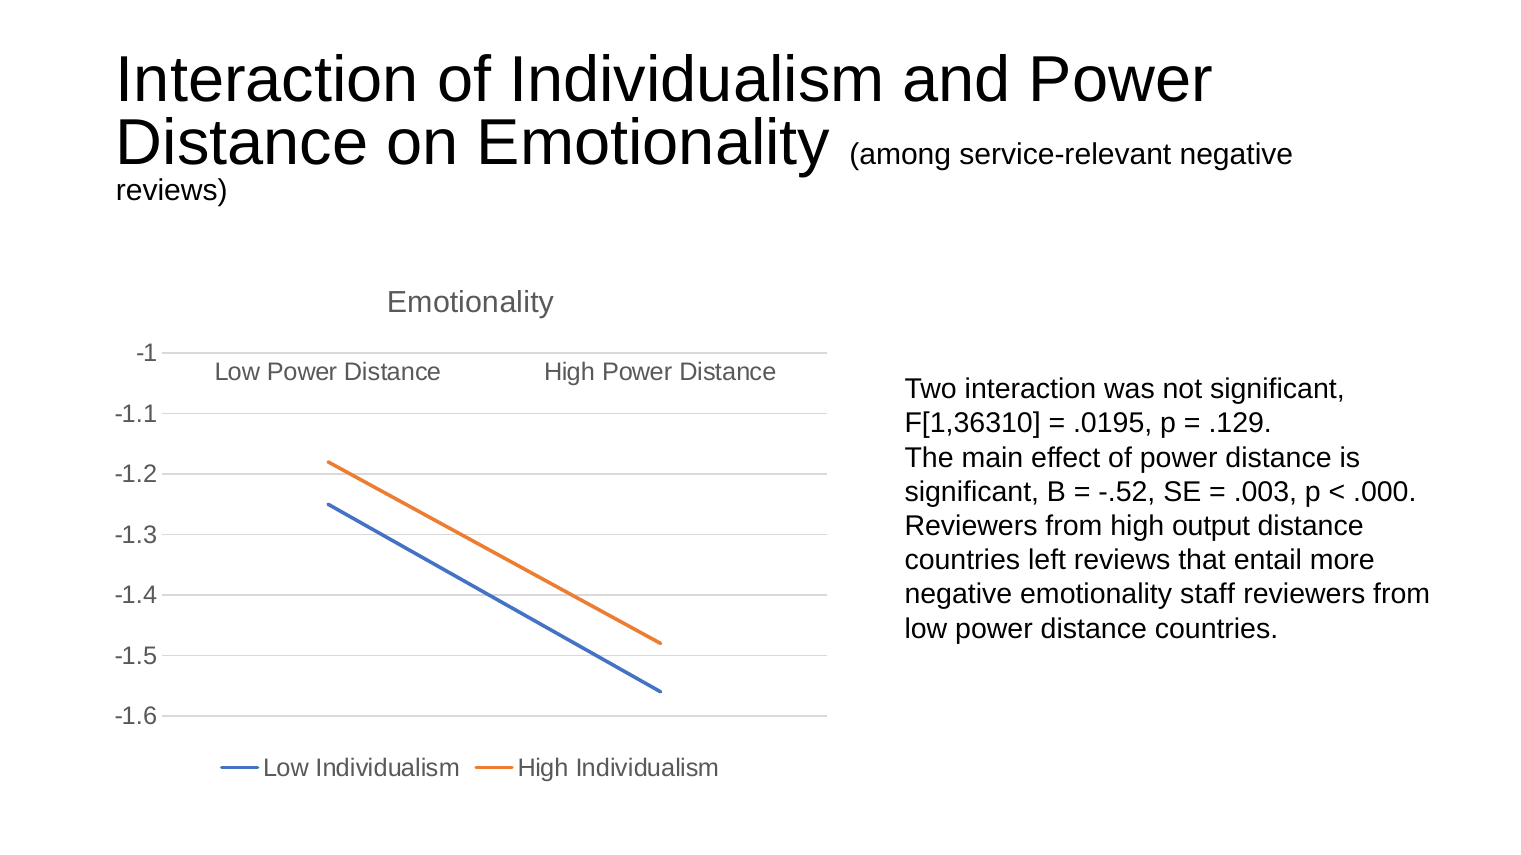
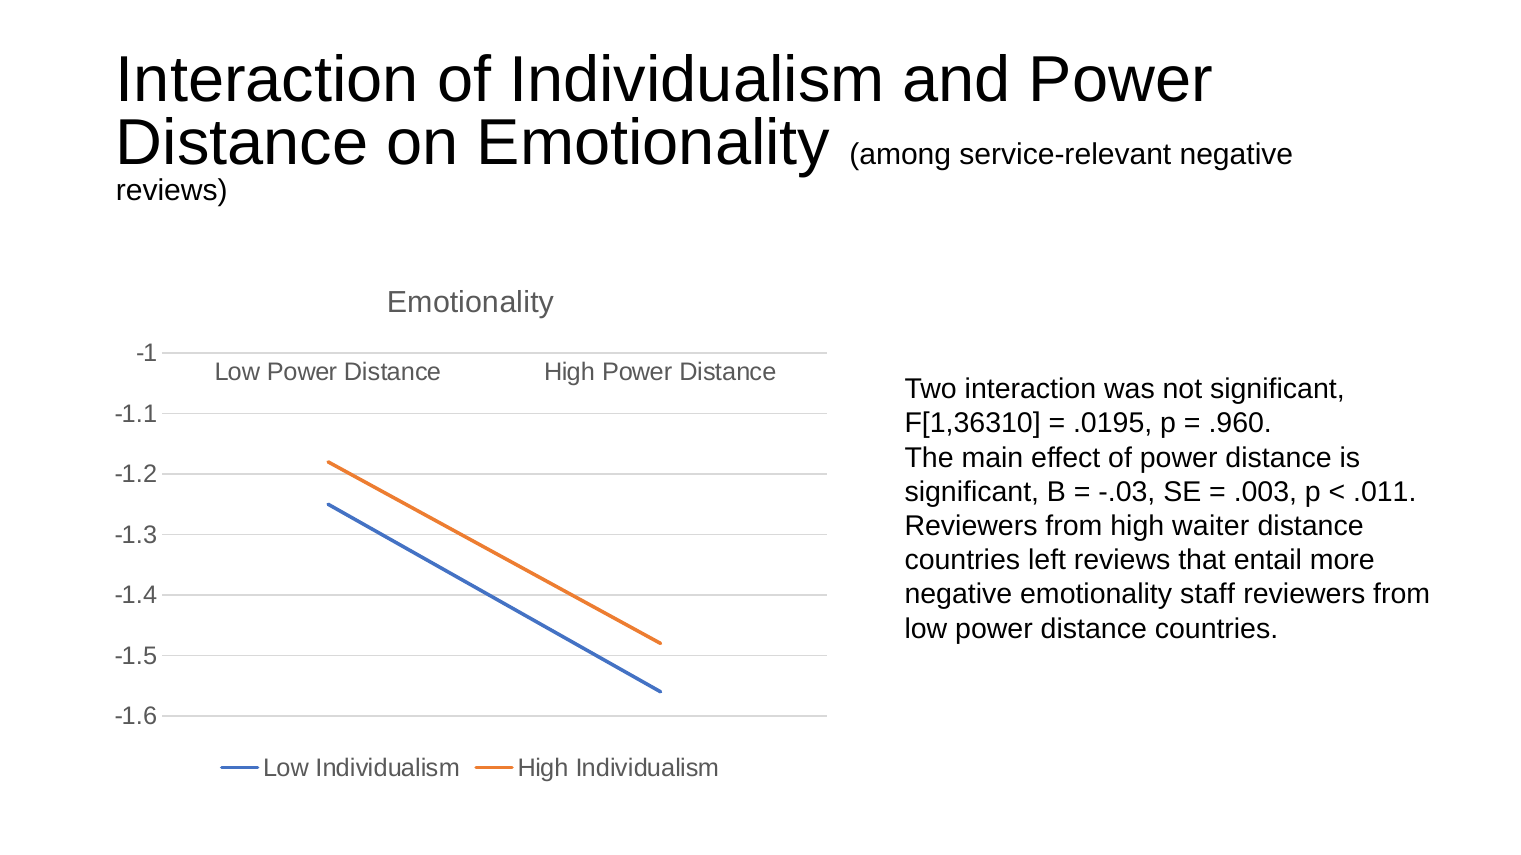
.129: .129 -> .960
-.52: -.52 -> -.03
.000: .000 -> .011
output: output -> waiter
